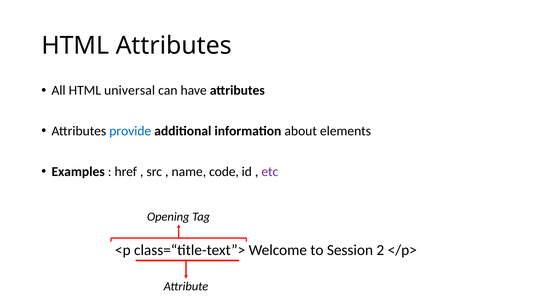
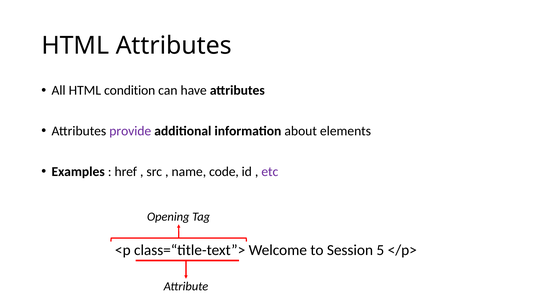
universal: universal -> condition
provide colour: blue -> purple
2: 2 -> 5
